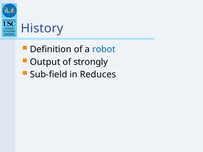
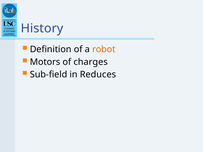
robot colour: blue -> orange
Output: Output -> Motors
strongly: strongly -> charges
